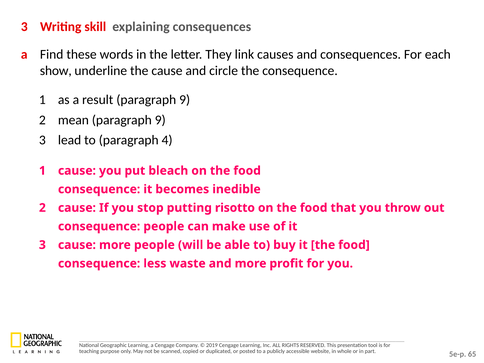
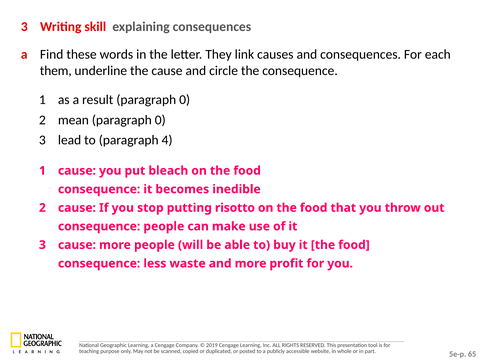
show: show -> them
result paragraph 9: 9 -> 0
mean paragraph 9: 9 -> 0
